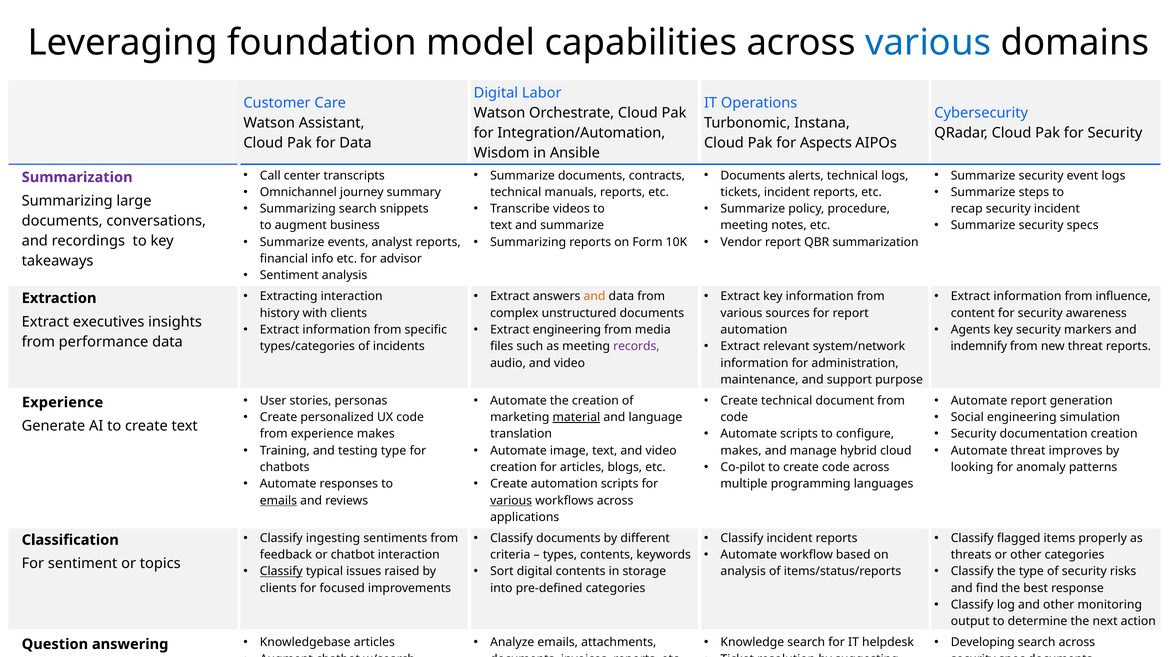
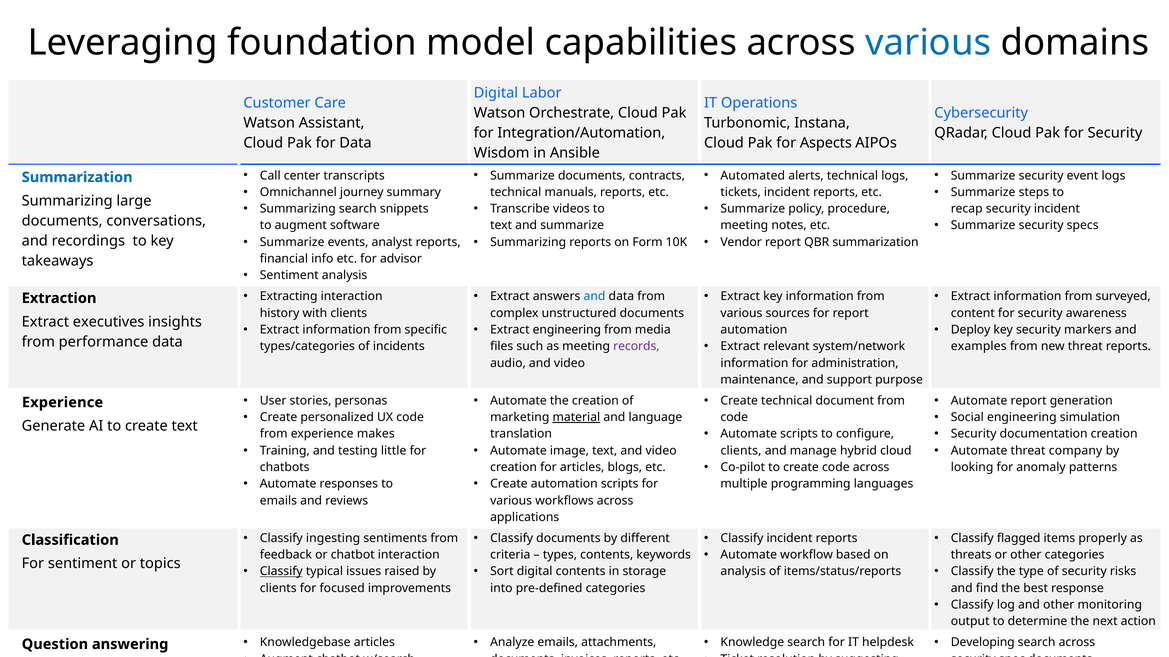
Documents at (753, 176): Documents -> Automated
Summarization at (77, 177) colour: purple -> blue
business: business -> software
and at (594, 297) colour: orange -> blue
influence: influence -> surveyed
Agents: Agents -> Deploy
indemnify: indemnify -> examples
testing type: type -> little
threat improves: improves -> company
makes at (741, 451): makes -> clients
emails at (278, 501) underline: present -> none
various at (511, 501) underline: present -> none
